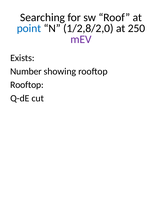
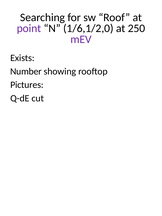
point colour: blue -> purple
1/2,8/2,0: 1/2,8/2,0 -> 1/6,1/2,0
Rooftop at (27, 85): Rooftop -> Pictures
